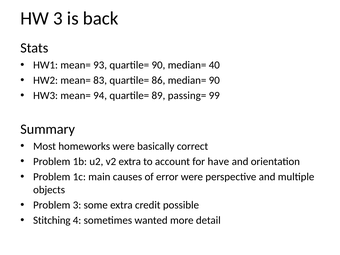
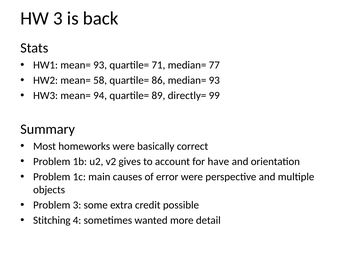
quartile= 90: 90 -> 71
40: 40 -> 77
83: 83 -> 58
median= 90: 90 -> 93
passing=: passing= -> directly=
v2 extra: extra -> gives
